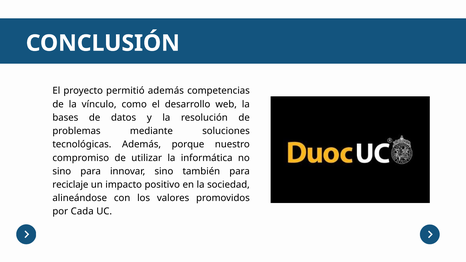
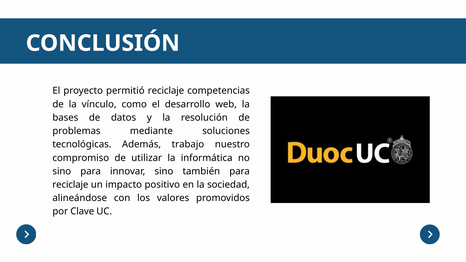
permitió además: además -> reciclaje
porque: porque -> trabajo
Cada: Cada -> Clave
